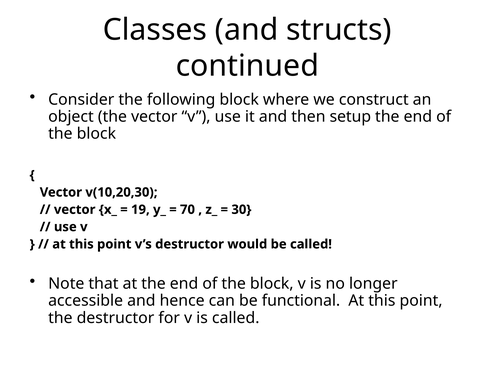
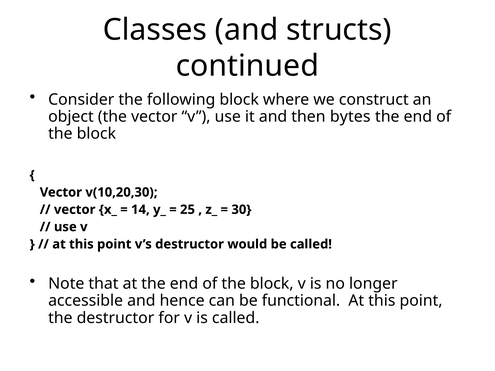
setup: setup -> bytes
19: 19 -> 14
70: 70 -> 25
